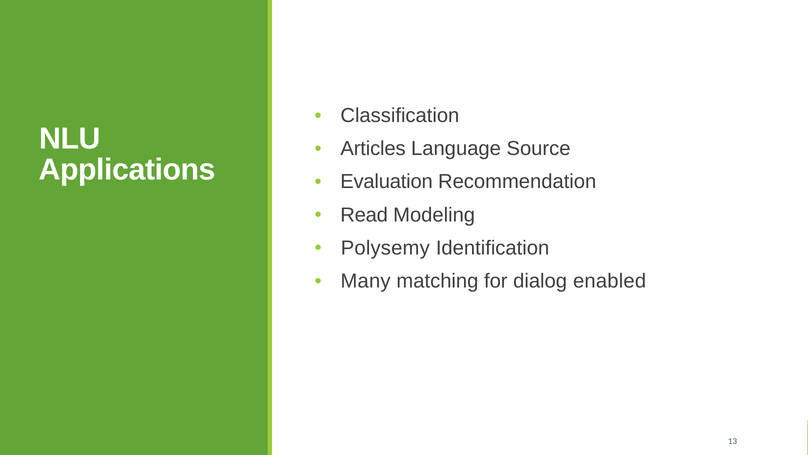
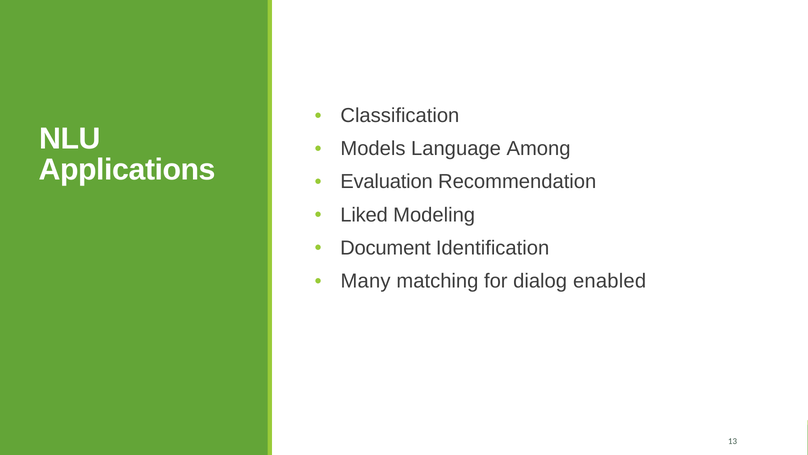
Articles: Articles -> Models
Source: Source -> Among
Read: Read -> Liked
Polysemy: Polysemy -> Document
